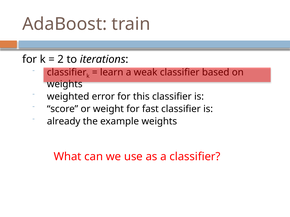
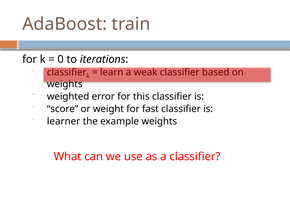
2: 2 -> 0
already: already -> learner
